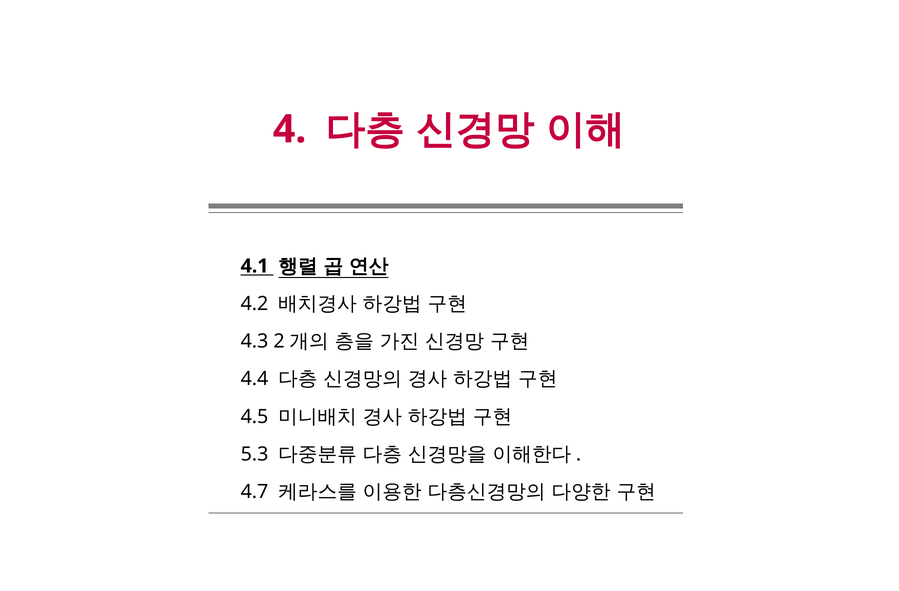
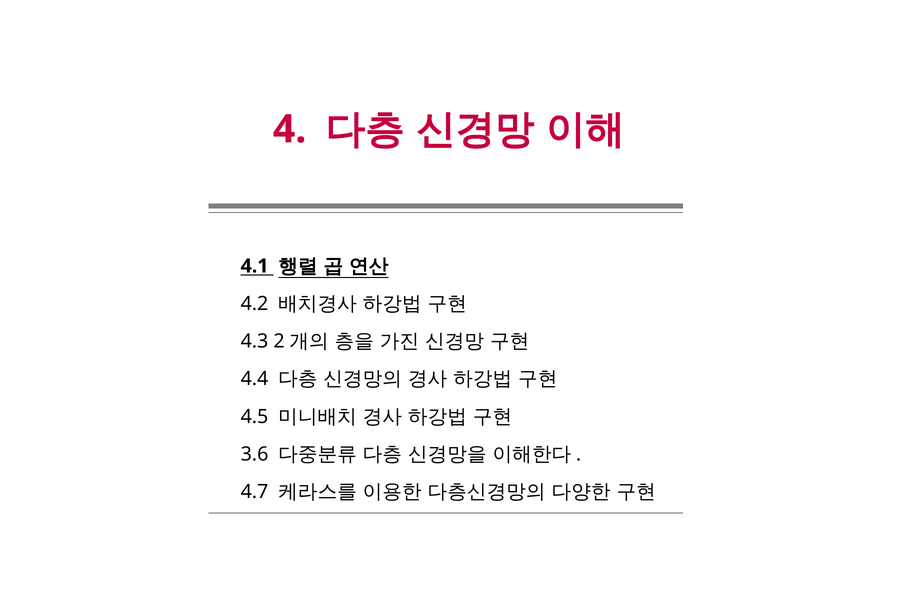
5.3: 5.3 -> 3.6
